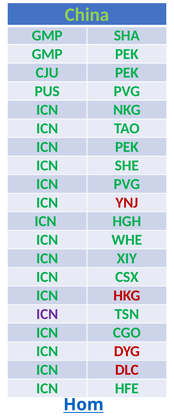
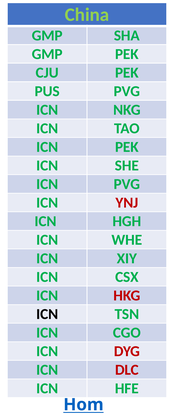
ICN at (47, 314) colour: purple -> black
